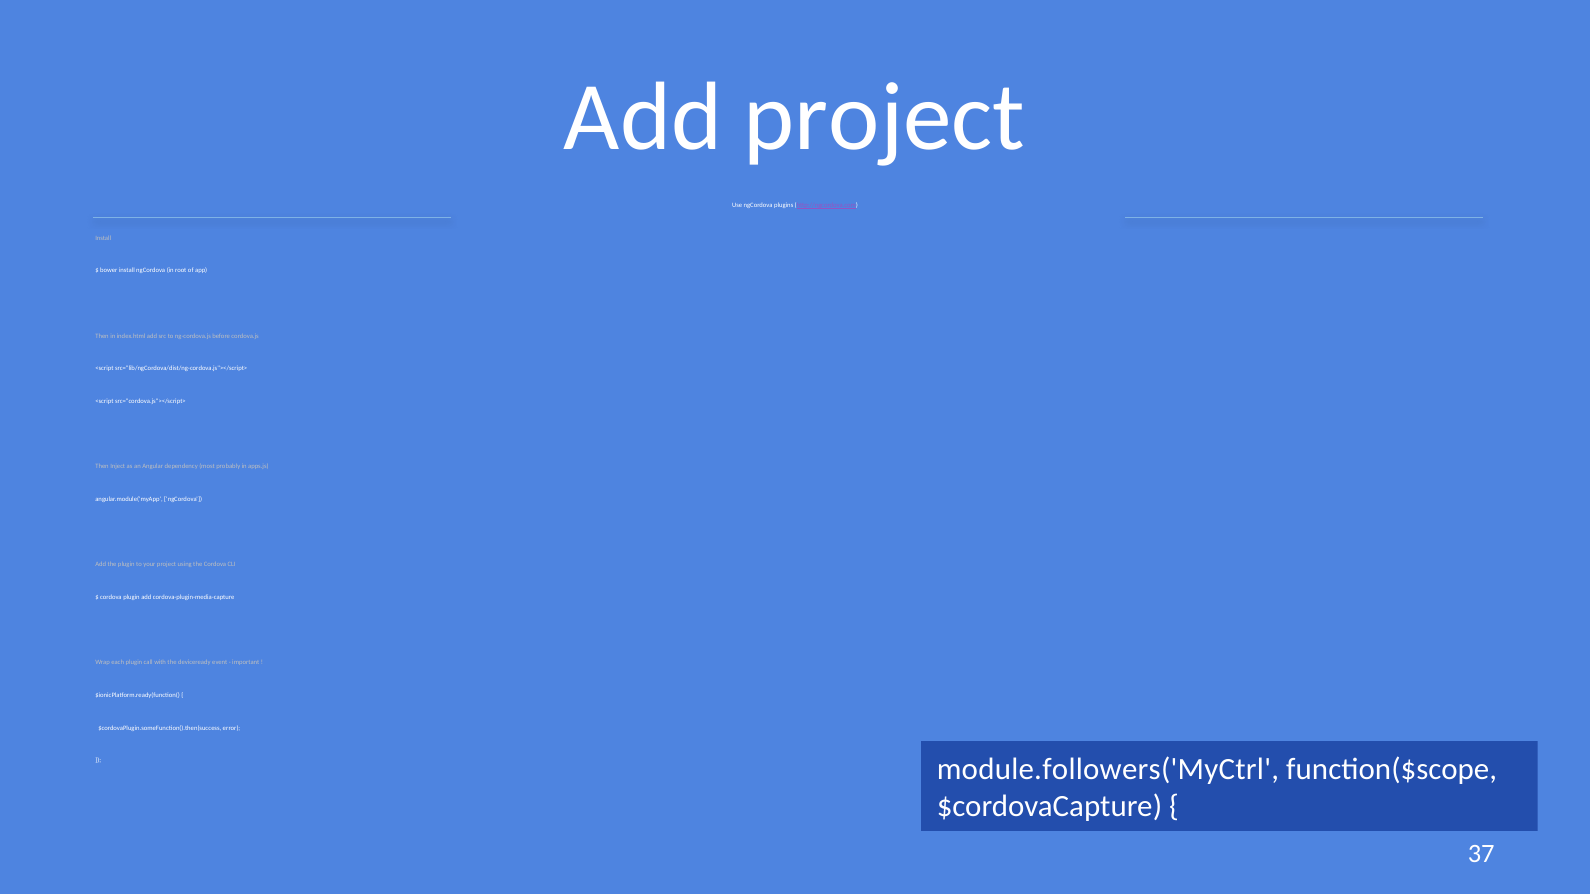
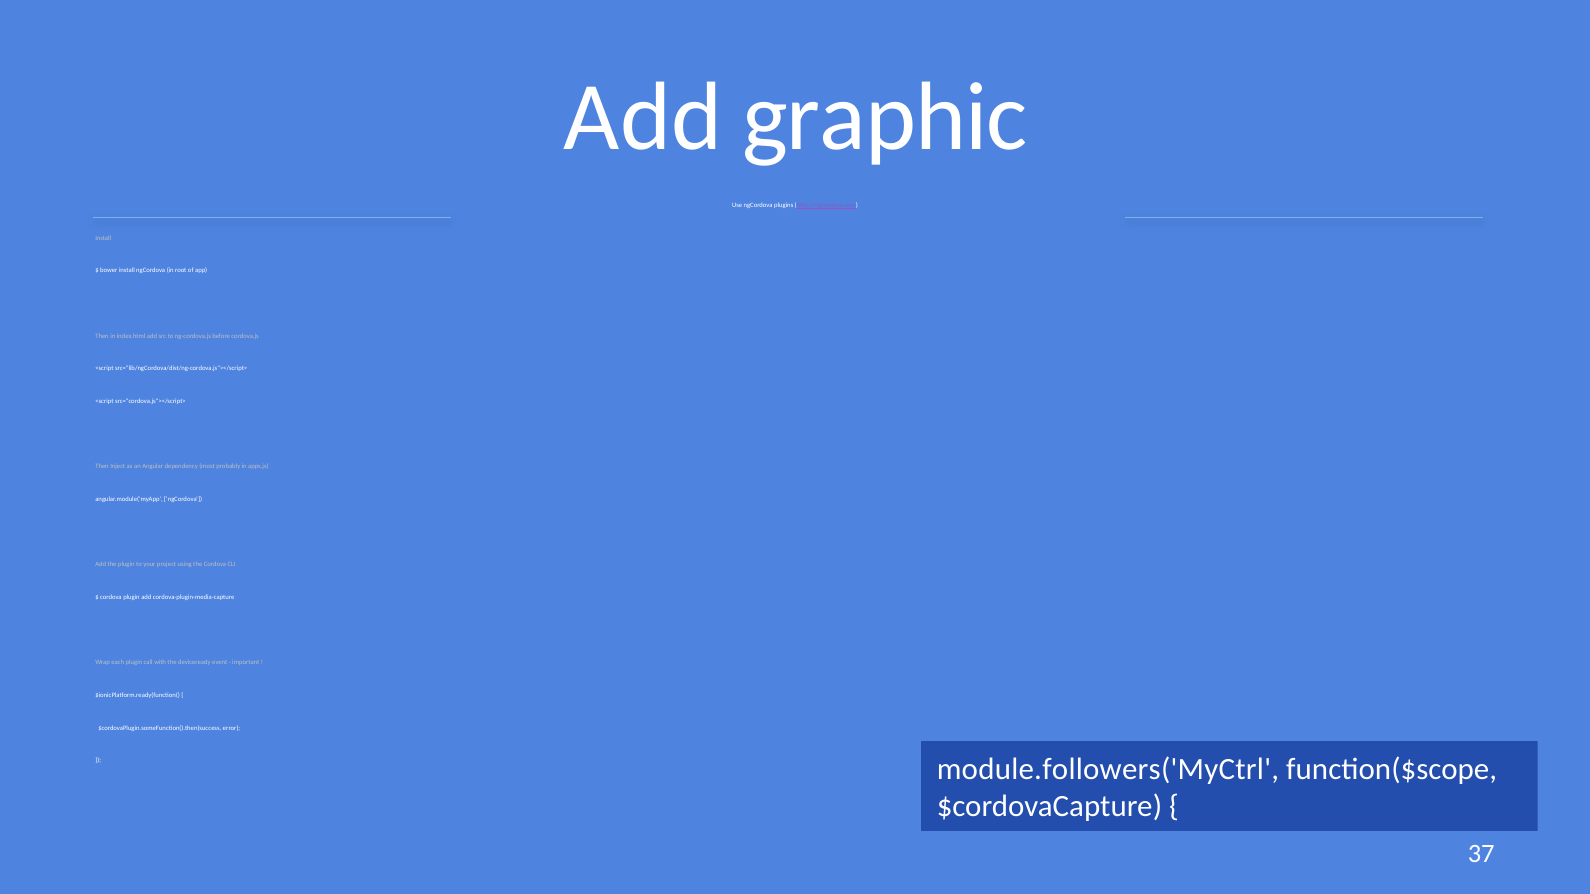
Add project: project -> graphic
